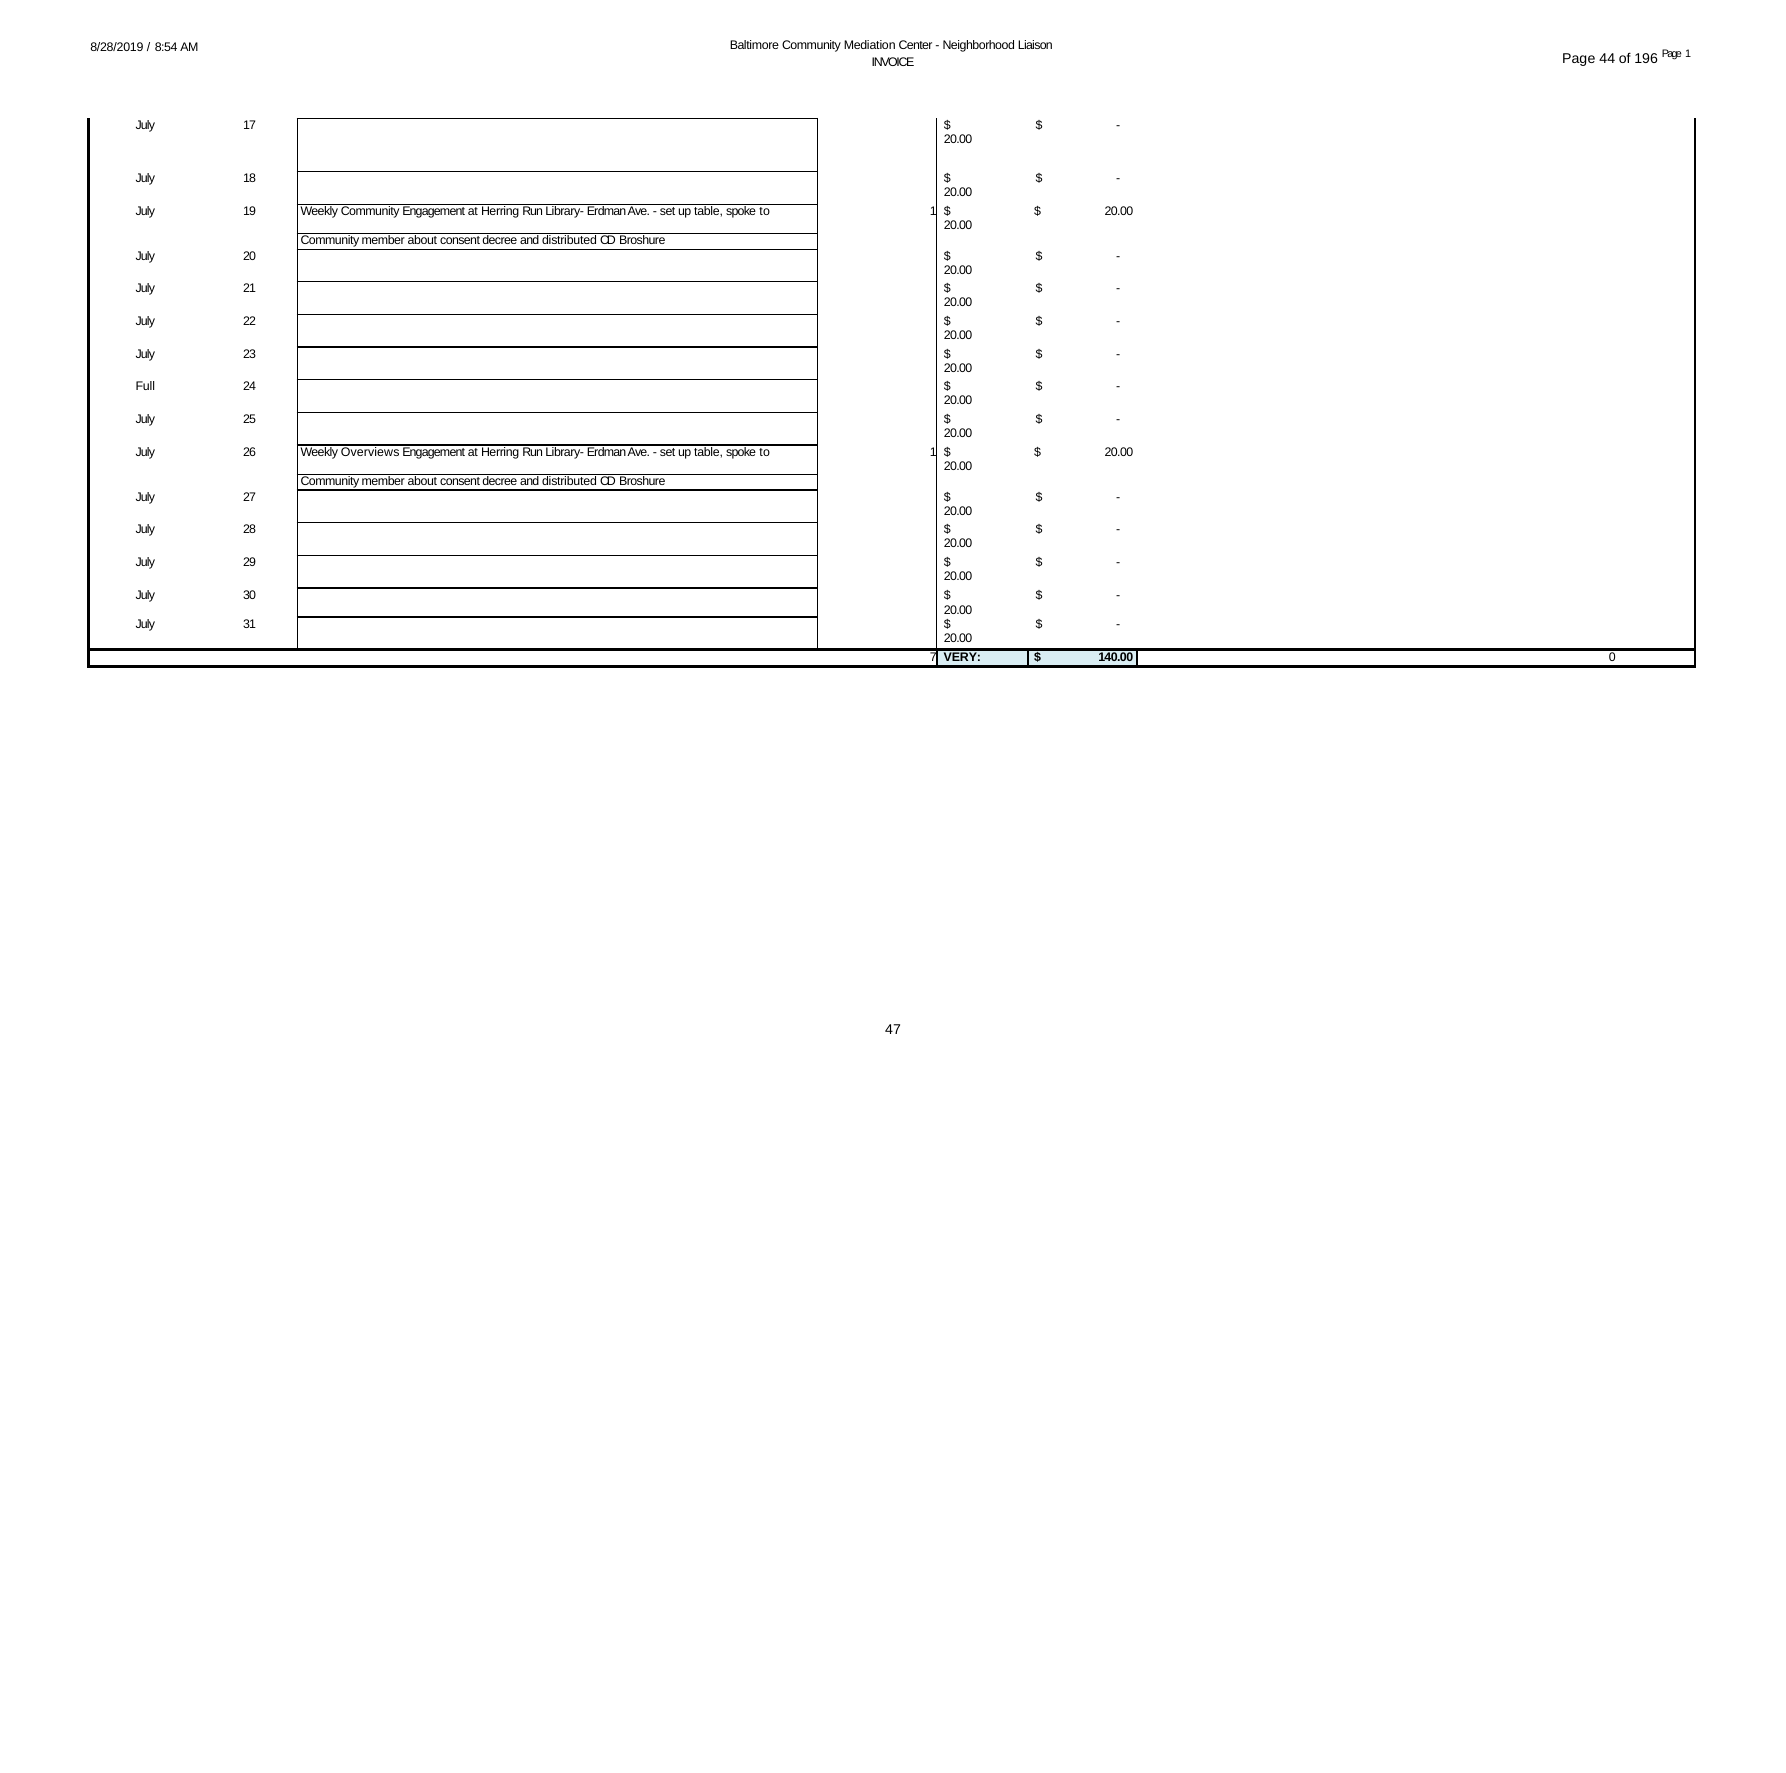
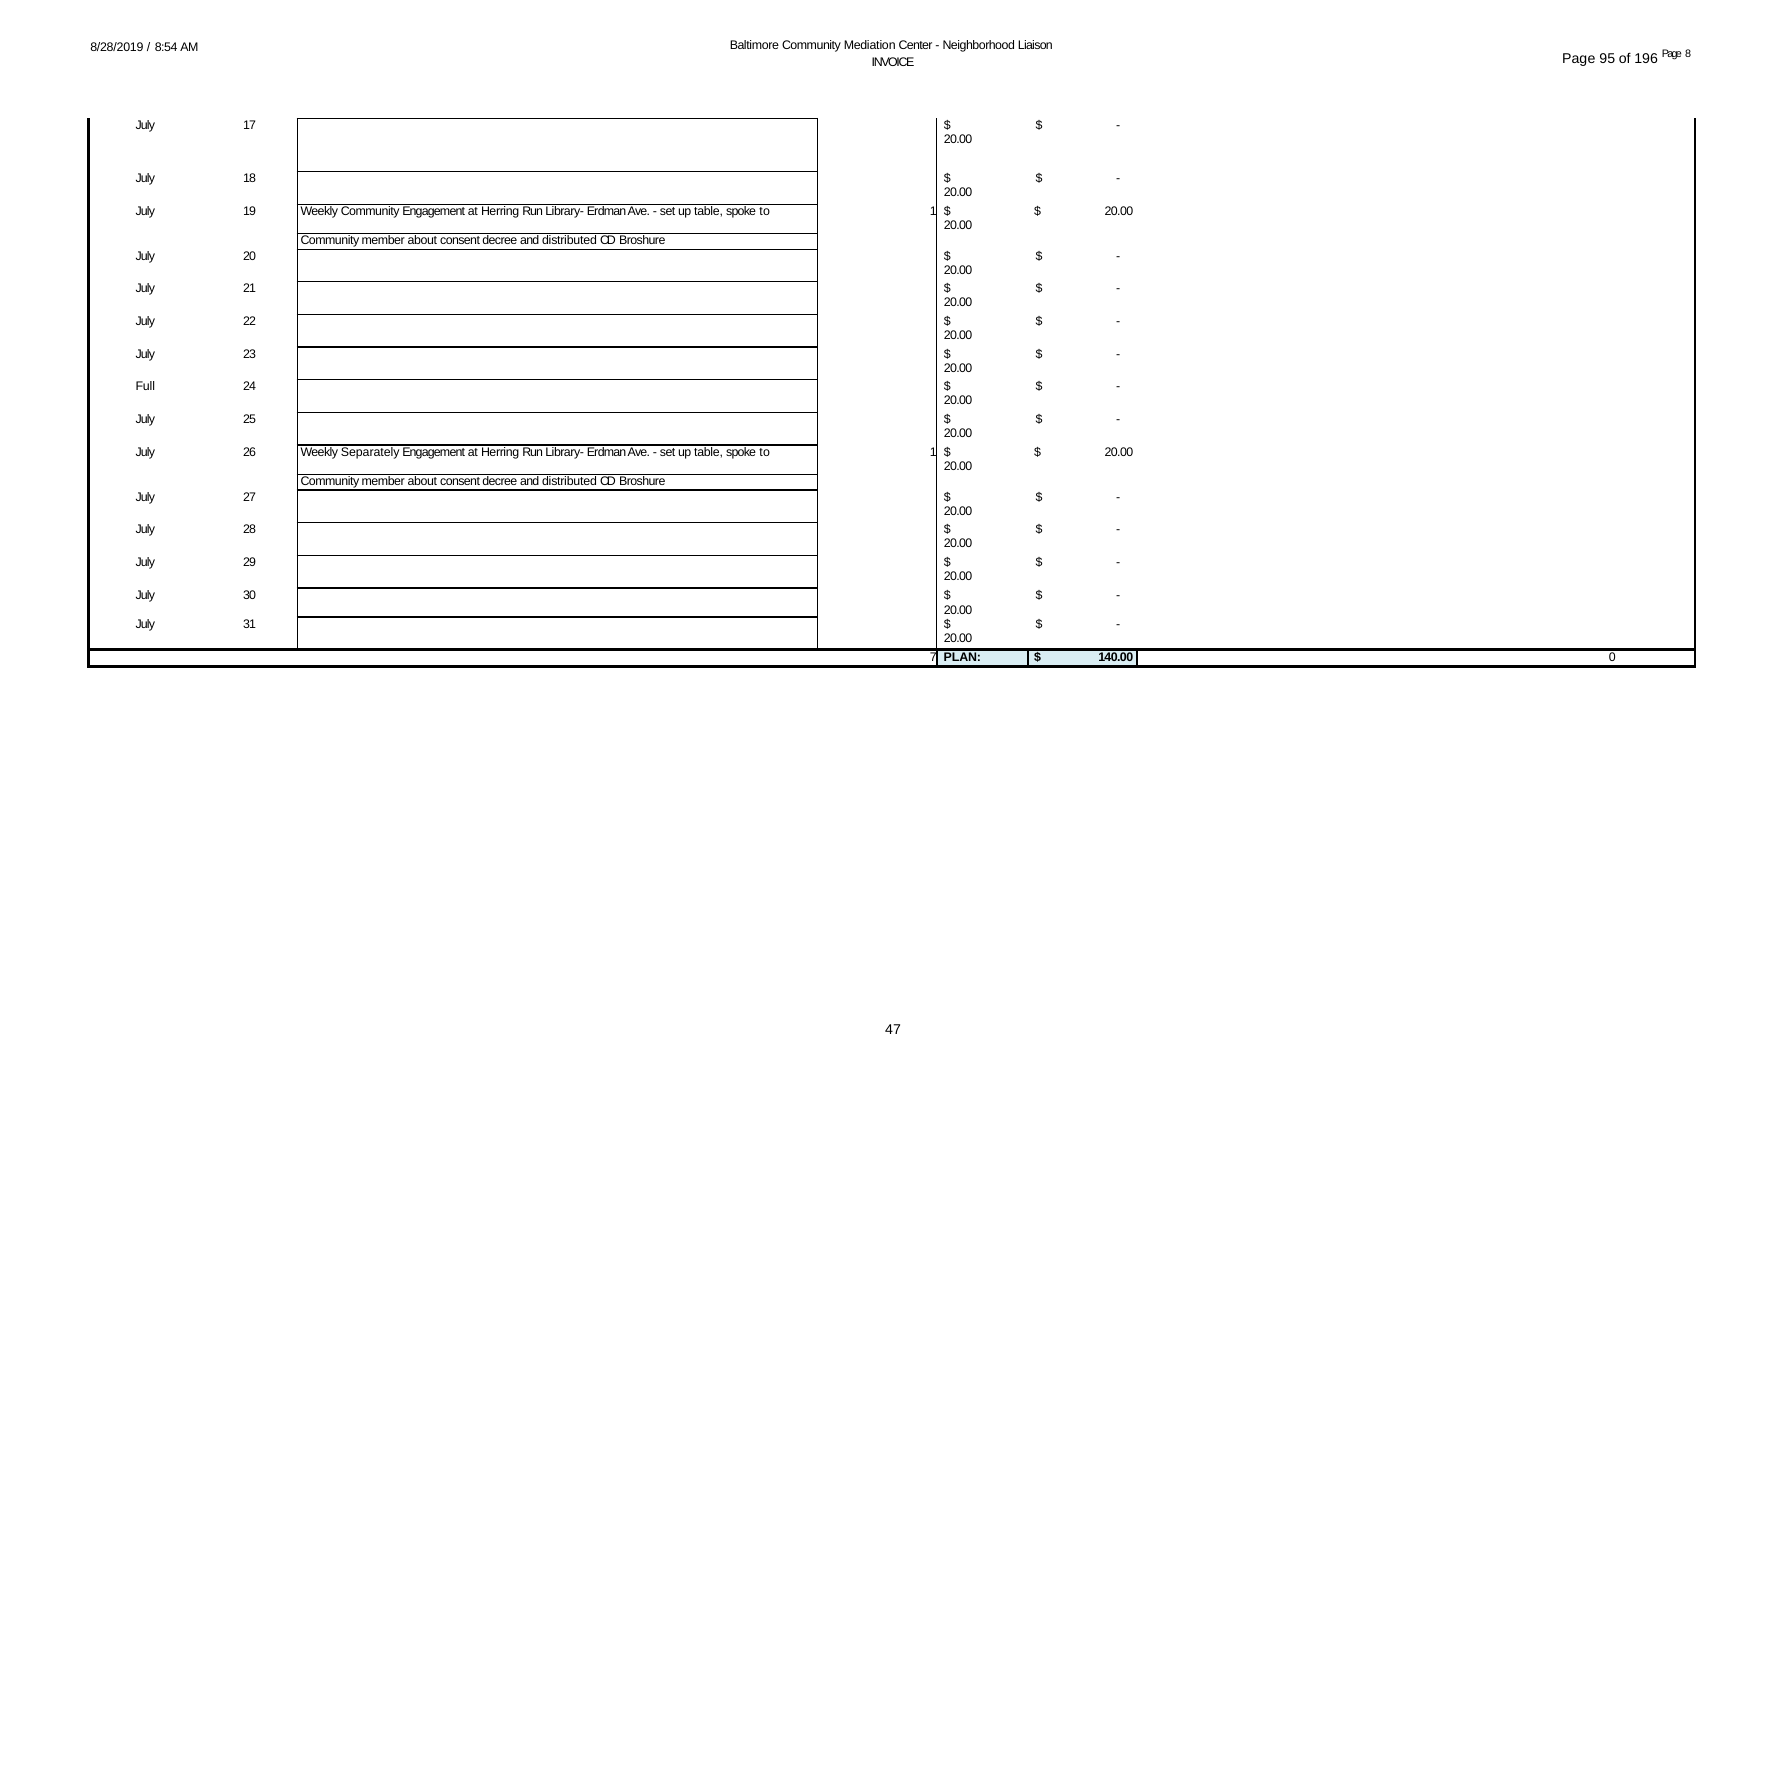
44: 44 -> 95
Page 1: 1 -> 8
Overviews: Overviews -> Separately
VERY: VERY -> PLAN
